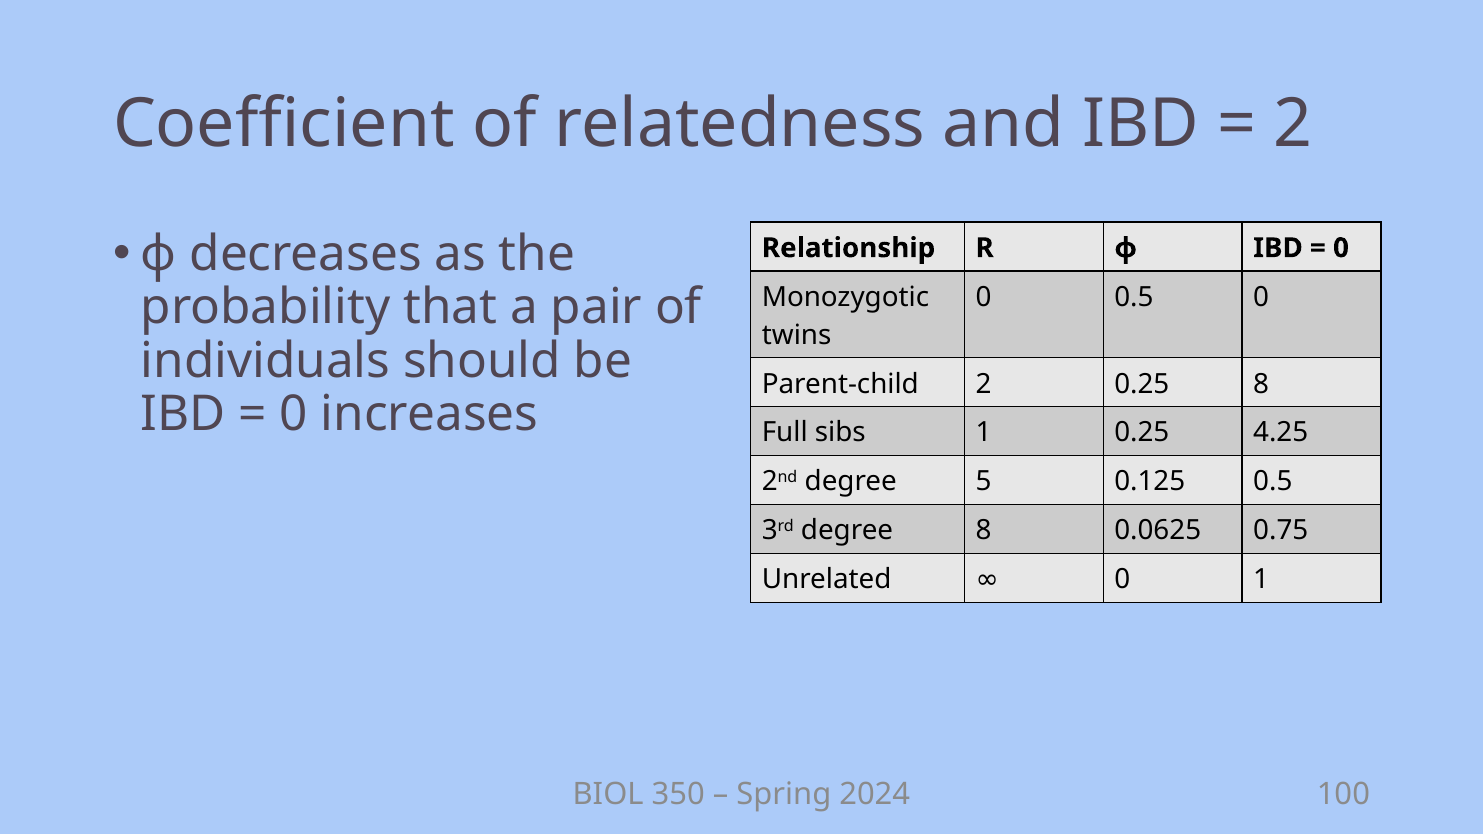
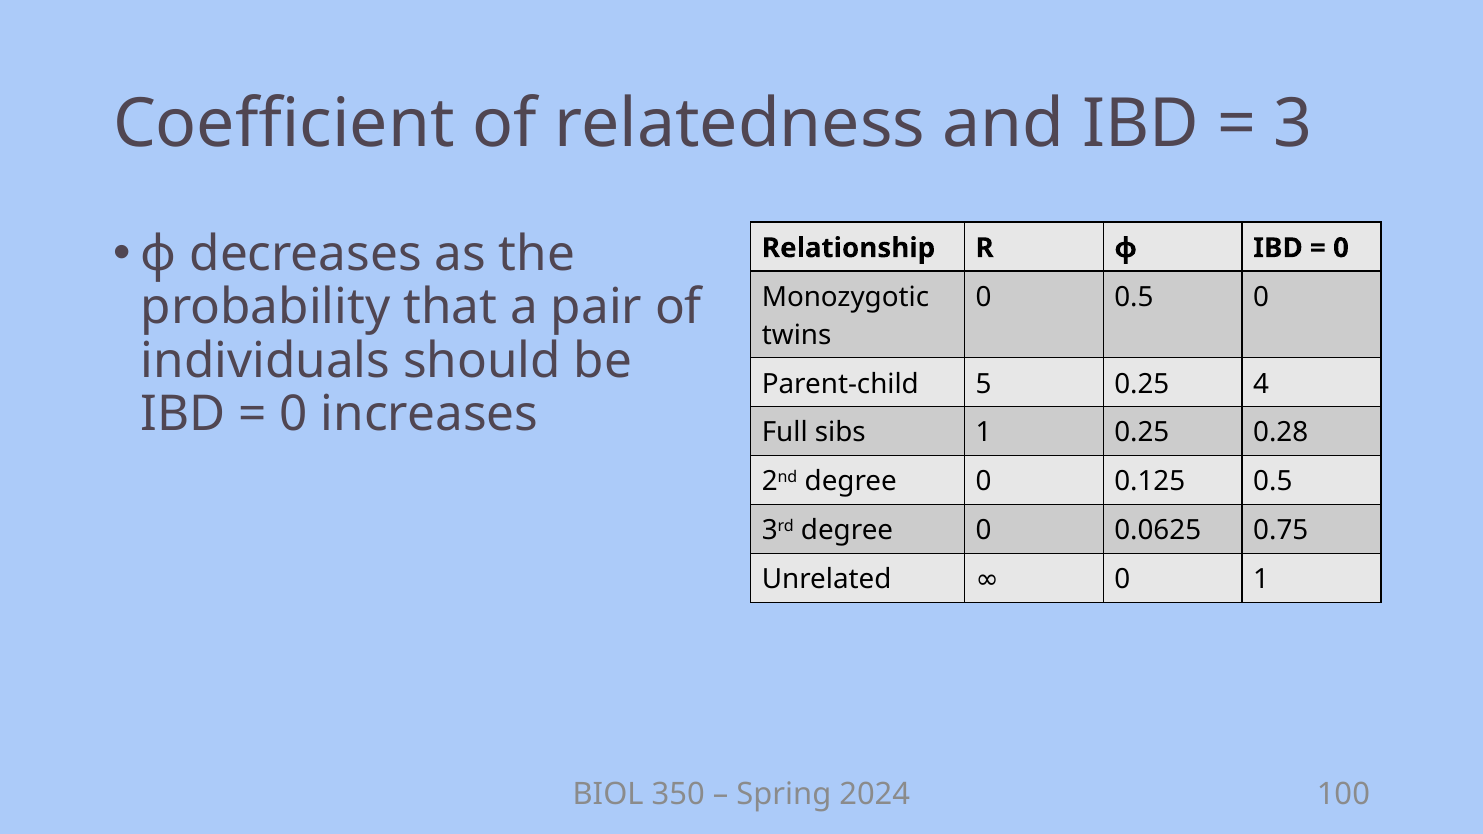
2 at (1293, 125): 2 -> 3
Parent-child 2: 2 -> 5
0.25 8: 8 -> 4
4.25: 4.25 -> 0.28
2nd degree 5: 5 -> 0
3rd degree 8: 8 -> 0
